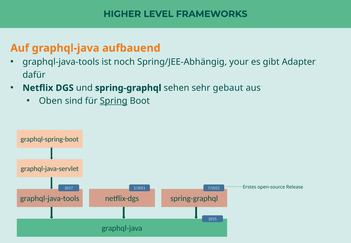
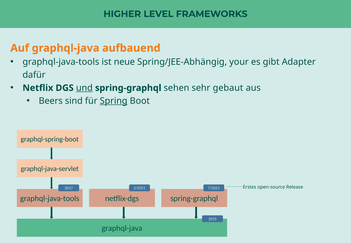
noch: noch -> neue
und underline: none -> present
Oben: Oben -> Beers
